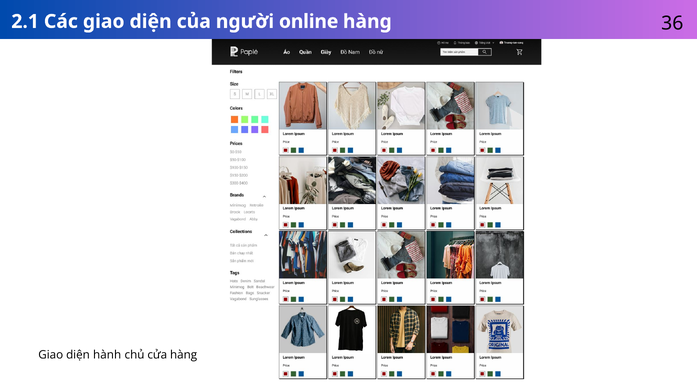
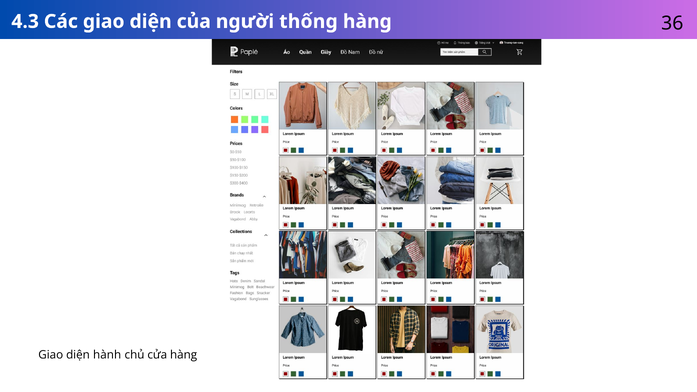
2.1: 2.1 -> 4.3
online: online -> thống
